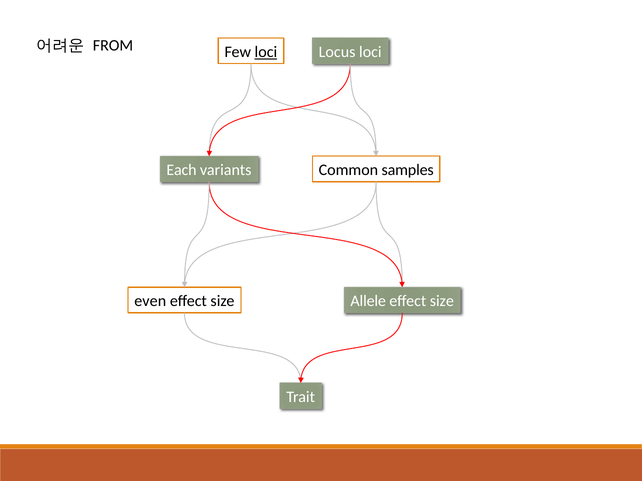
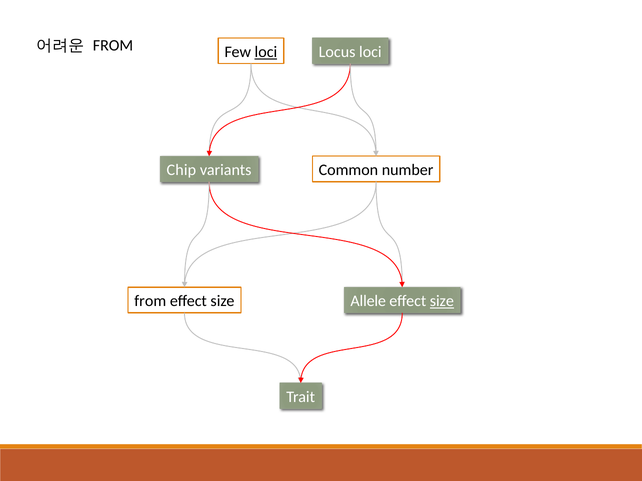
Each: Each -> Chip
samples: samples -> number
even at (150, 301): even -> from
size at (442, 301) underline: none -> present
